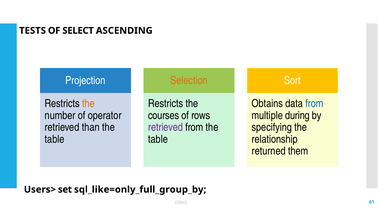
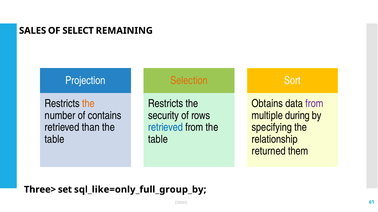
TESTS: TESTS -> SALES
ASCENDING: ASCENDING -> REMAINING
from at (314, 104) colour: blue -> purple
operator: operator -> contains
courses: courses -> security
retrieved at (166, 128) colour: purple -> blue
Users>: Users> -> Three>
